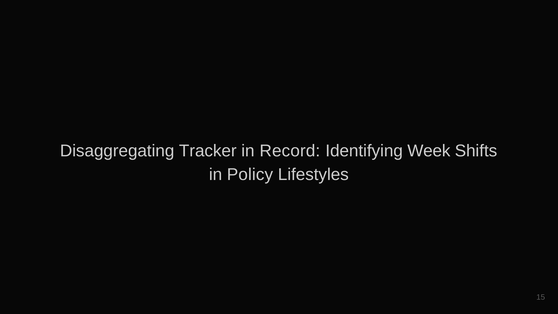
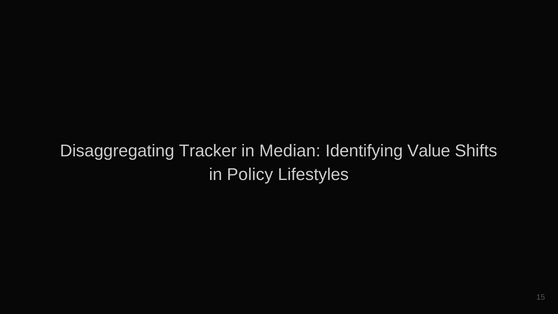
Record: Record -> Median
Week: Week -> Value
